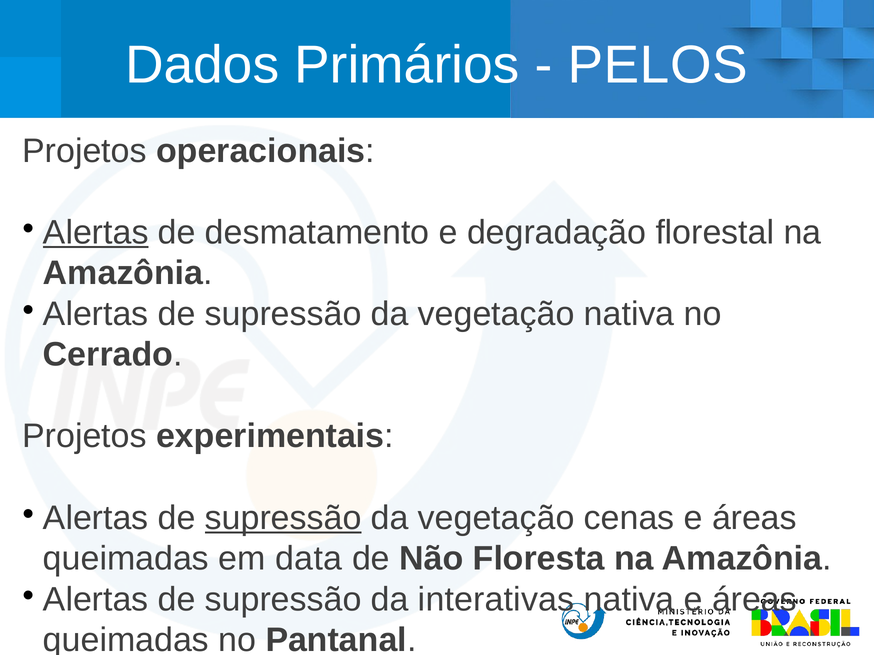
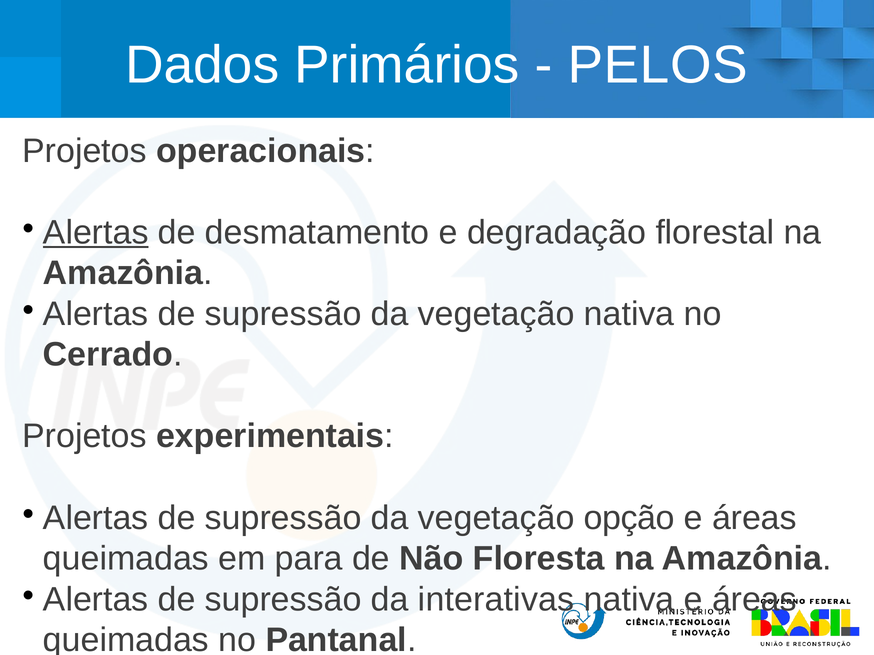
supressão at (283, 518) underline: present -> none
cenas: cenas -> opção
data: data -> para
